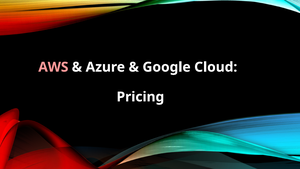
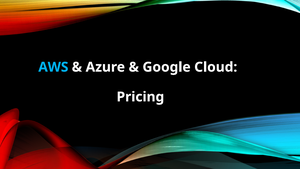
AWS colour: pink -> light blue
